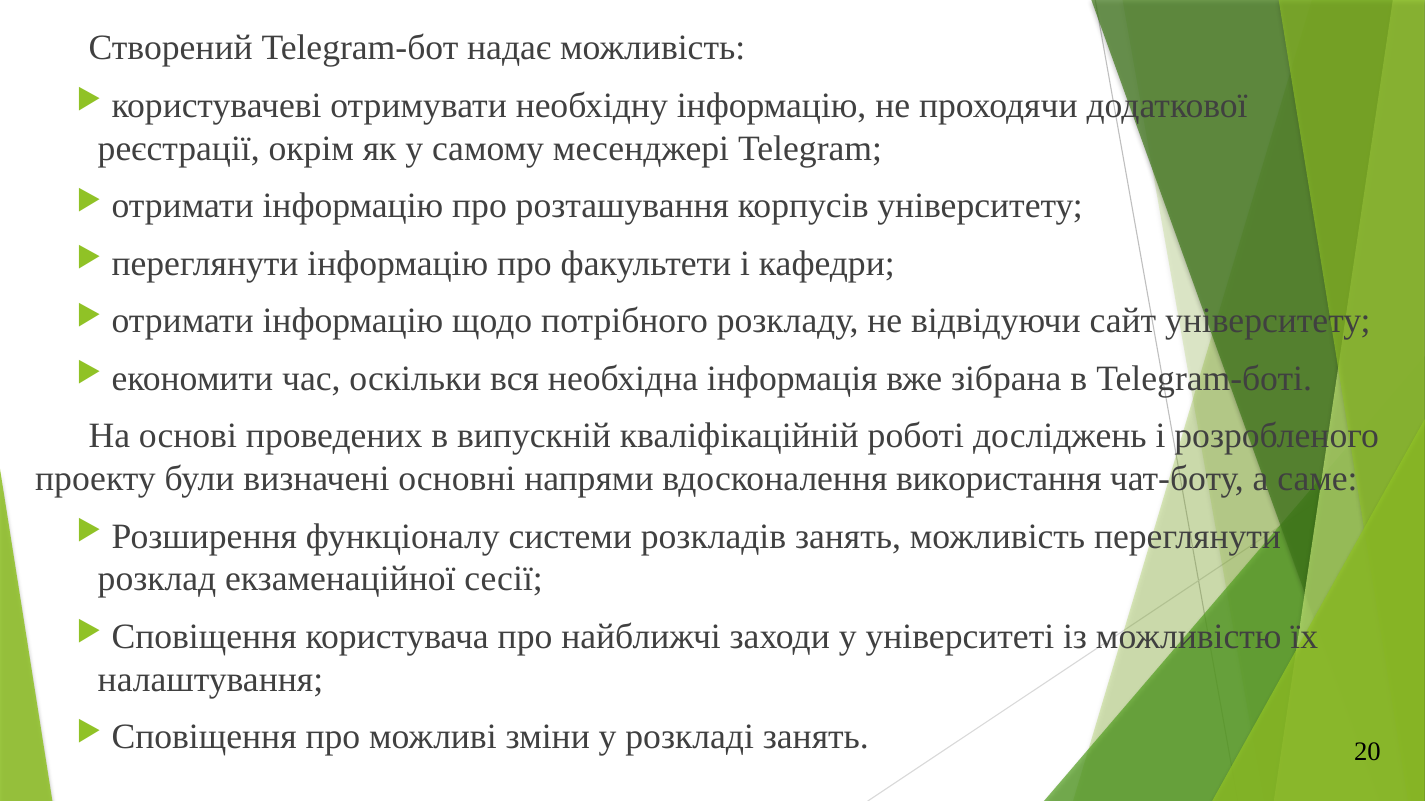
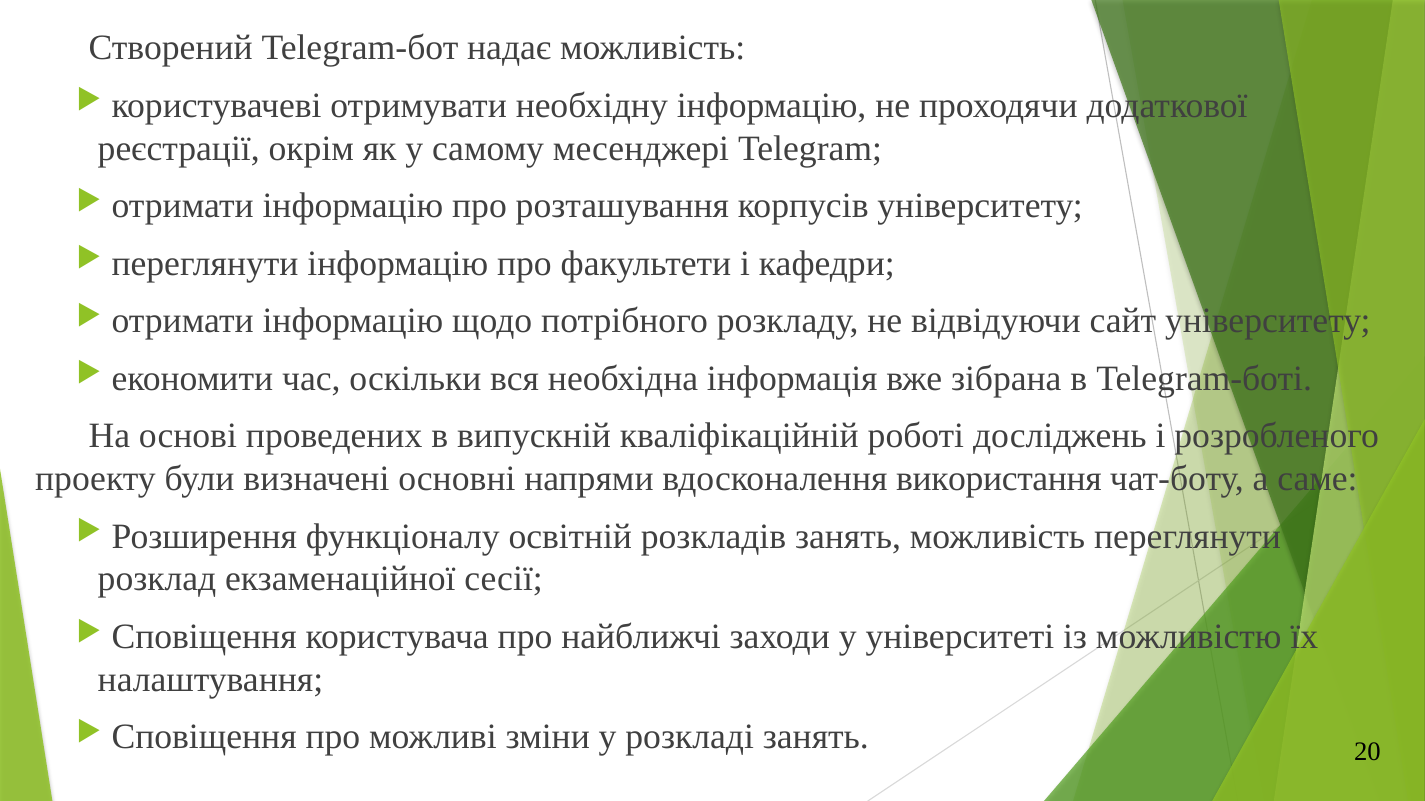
системи: системи -> освітній
